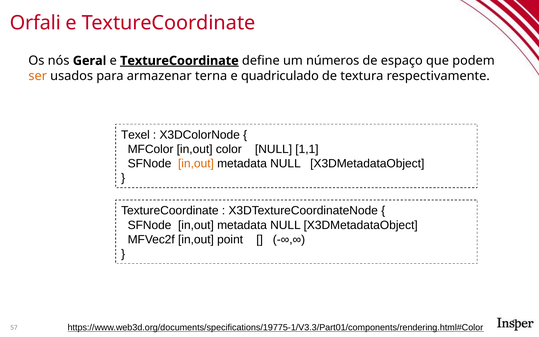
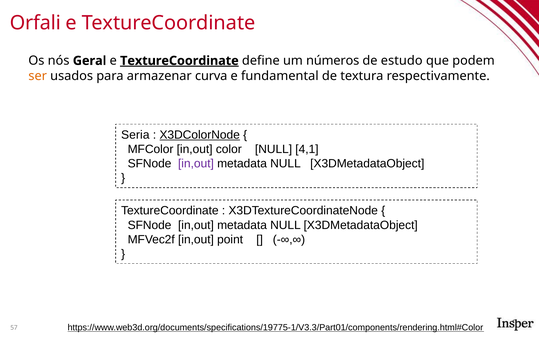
espaço: espaço -> estudo
terna: terna -> curva
quadriculado: quadriculado -> fundamental
Texel: Texel -> Seria
X3DColorNode underline: none -> present
1,1: 1,1 -> 4,1
in,out at (196, 164) colour: orange -> purple
